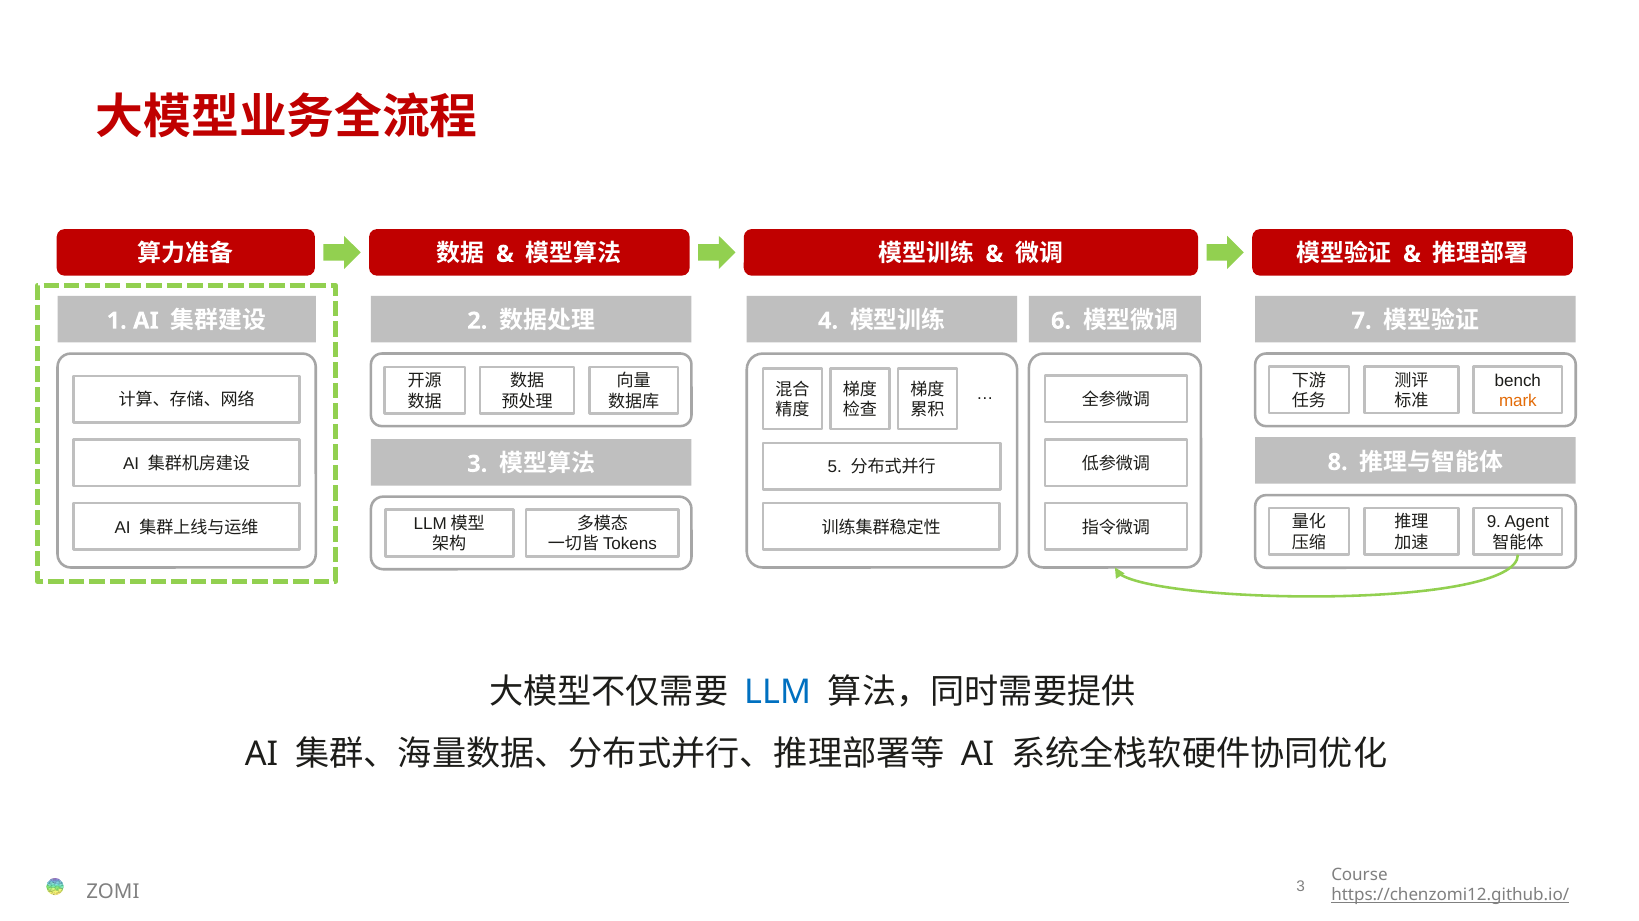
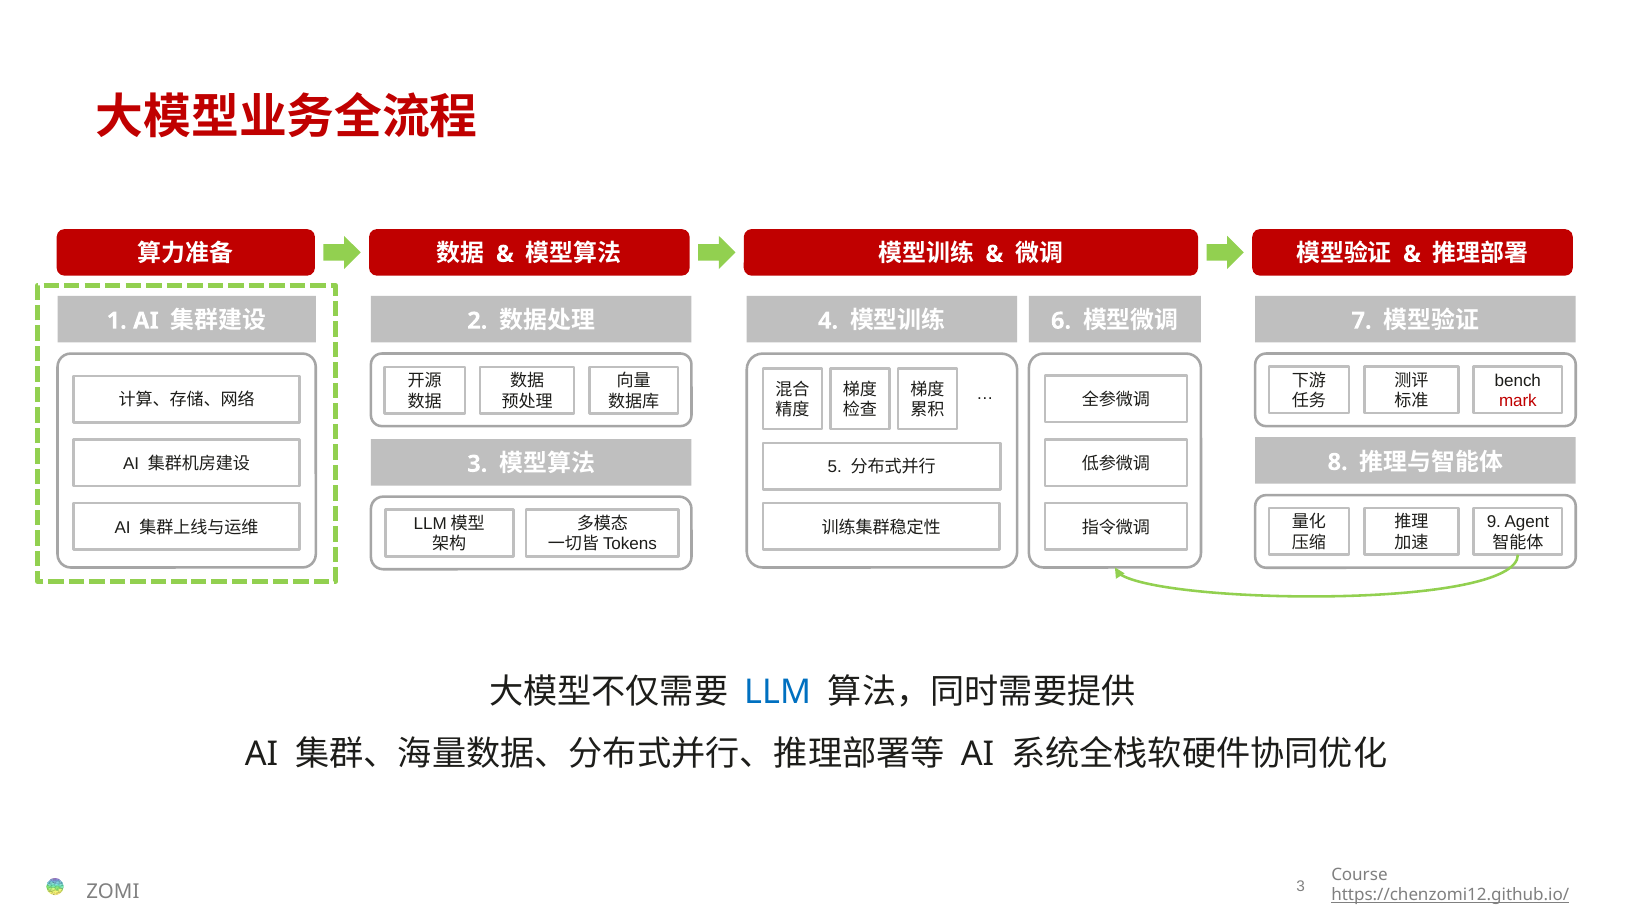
mark colour: orange -> red
